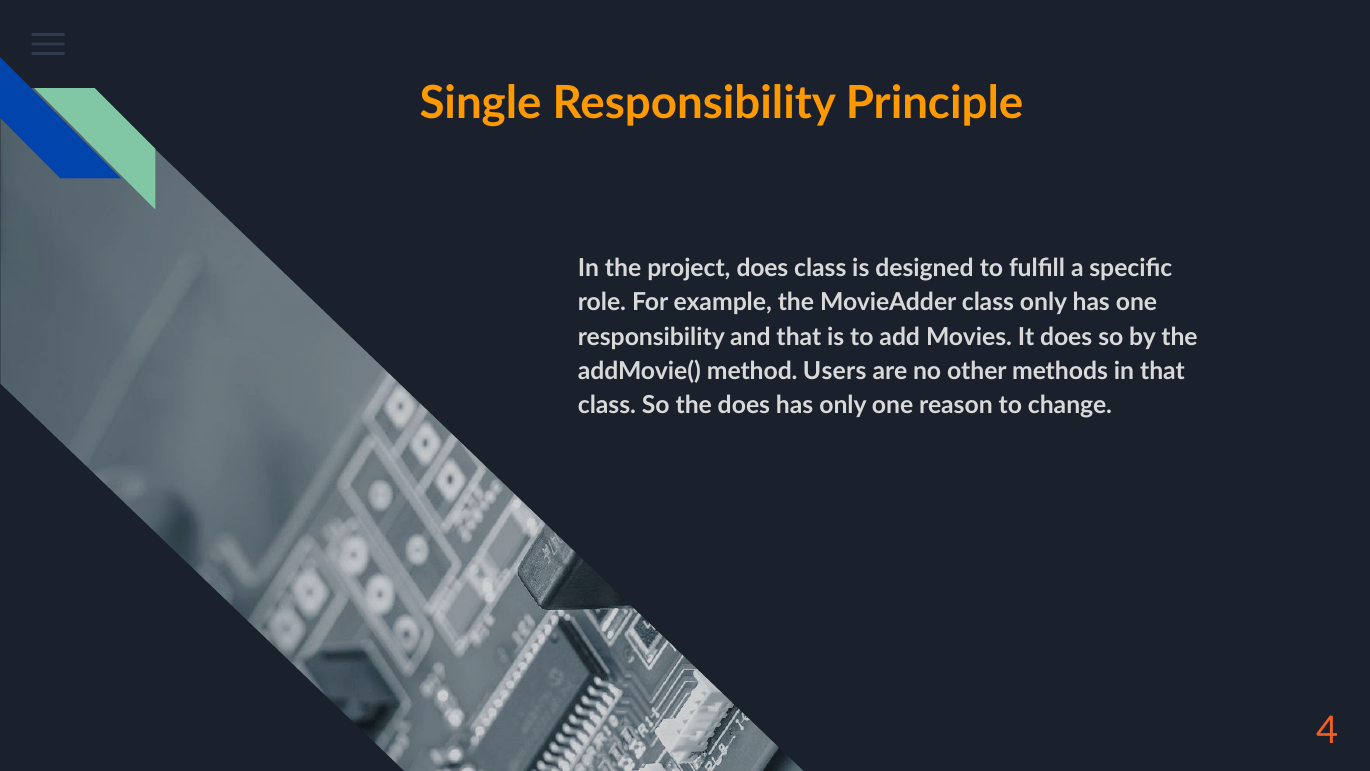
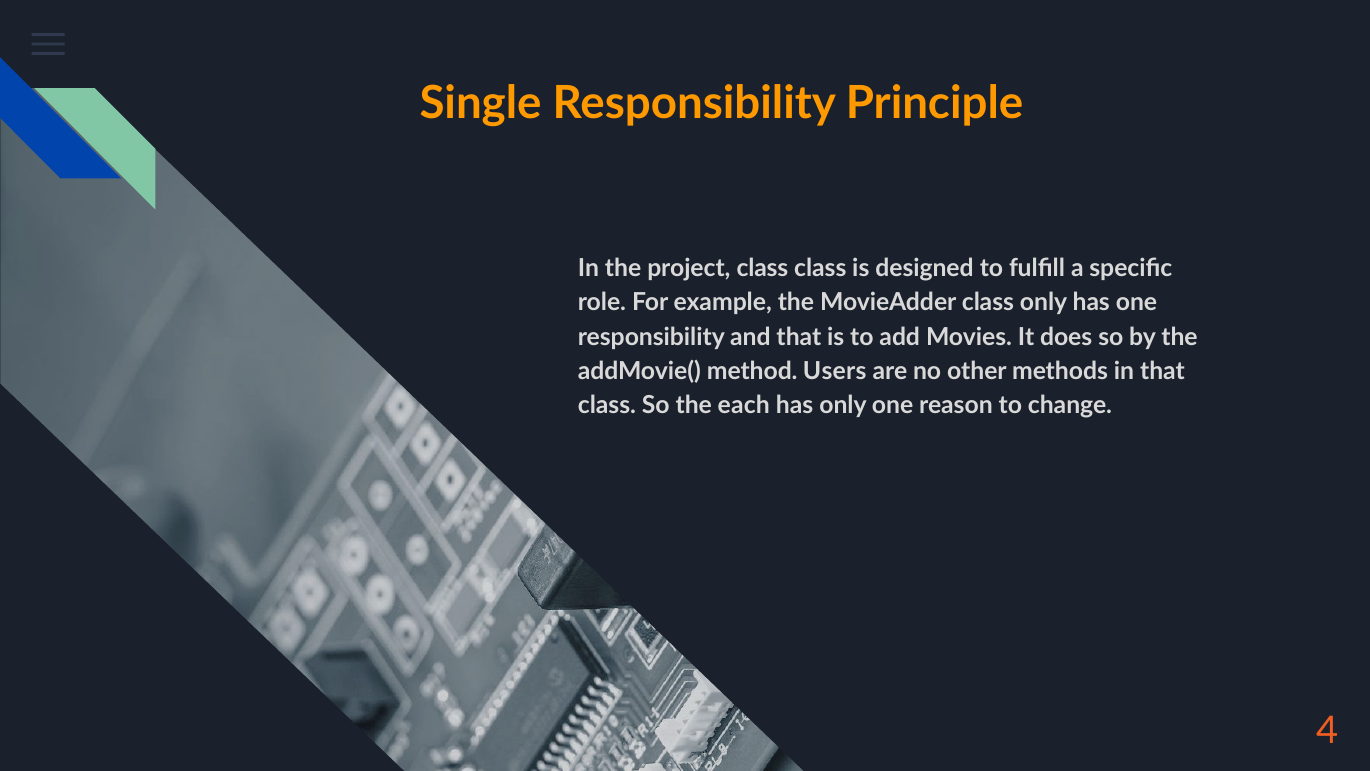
project does: does -> class
the does: does -> each
